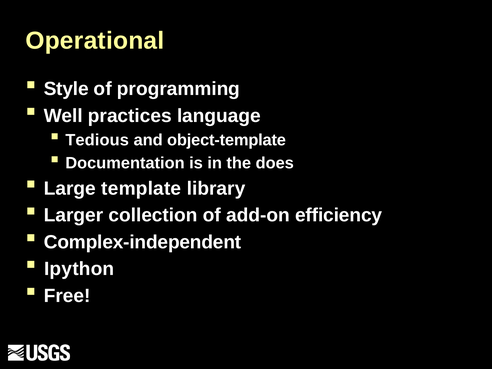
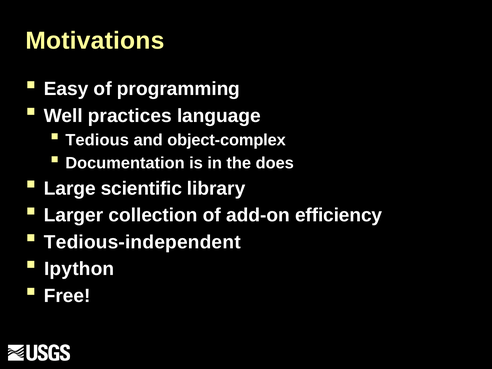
Operational: Operational -> Motivations
Style: Style -> Easy
object-template: object-template -> object-complex
template: template -> scientific
Complex-independent: Complex-independent -> Tedious-independent
